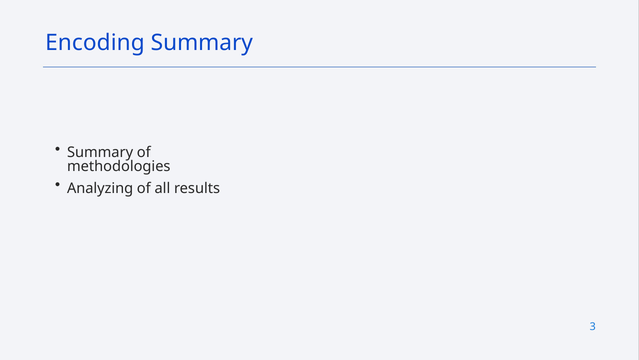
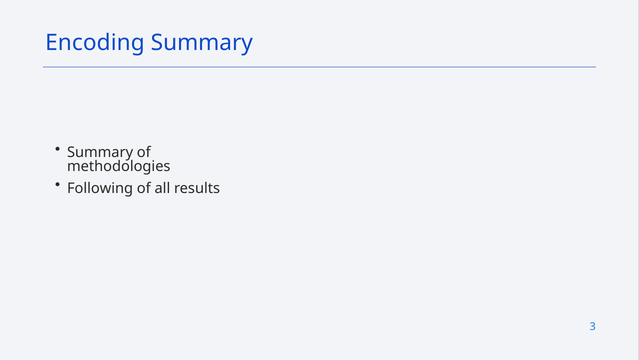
Analyzing: Analyzing -> Following
